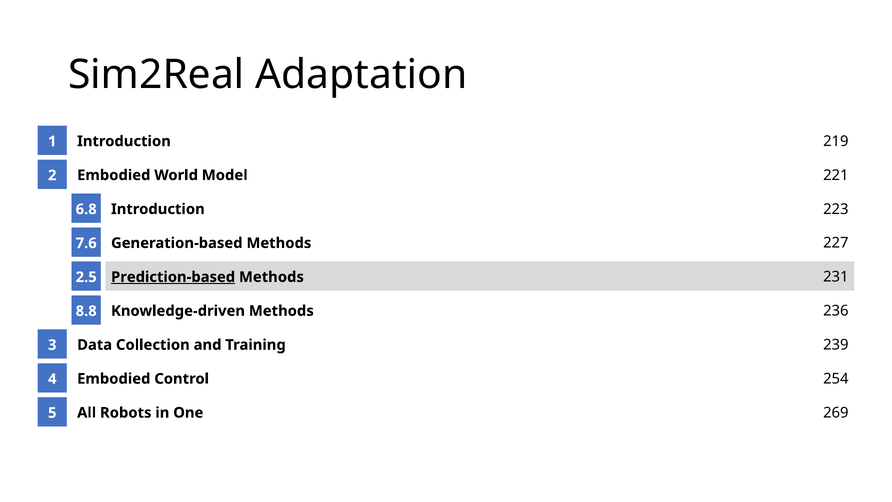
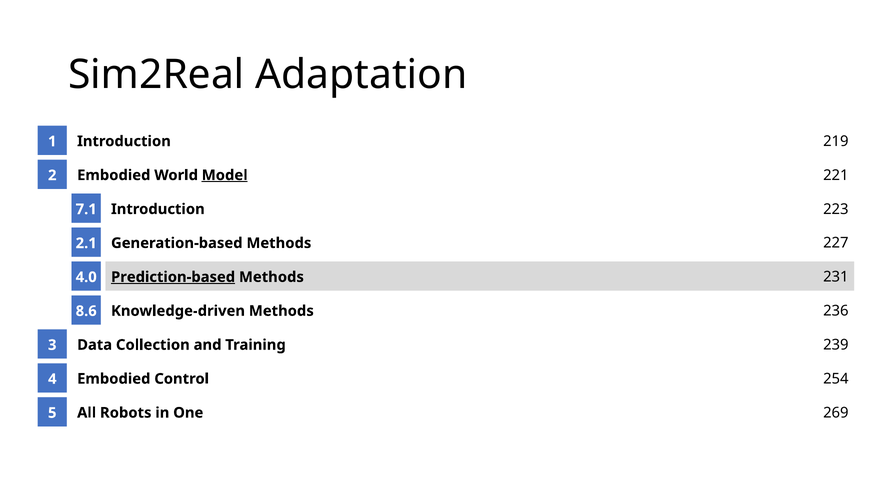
Model underline: none -> present
6.8: 6.8 -> 7.1
7.6: 7.6 -> 2.1
2.5: 2.5 -> 4.0
8.8: 8.8 -> 8.6
